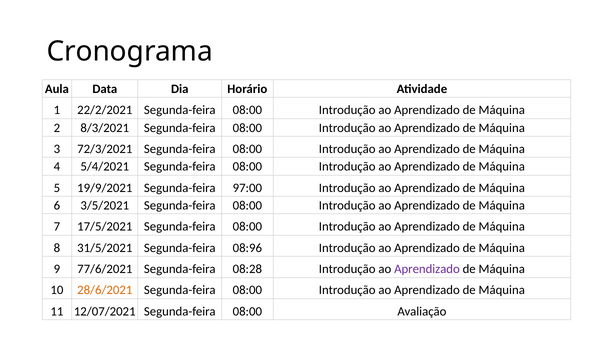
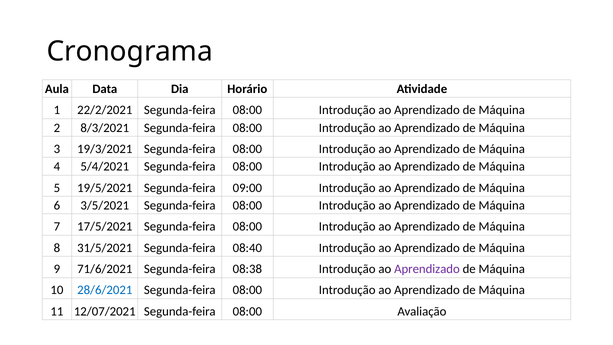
72/3/2021: 72/3/2021 -> 19/3/2021
19/9/2021: 19/9/2021 -> 19/5/2021
97:00: 97:00 -> 09:00
08:96: 08:96 -> 08:40
77/6/2021: 77/6/2021 -> 71/6/2021
08:28: 08:28 -> 08:38
28/6/2021 colour: orange -> blue
